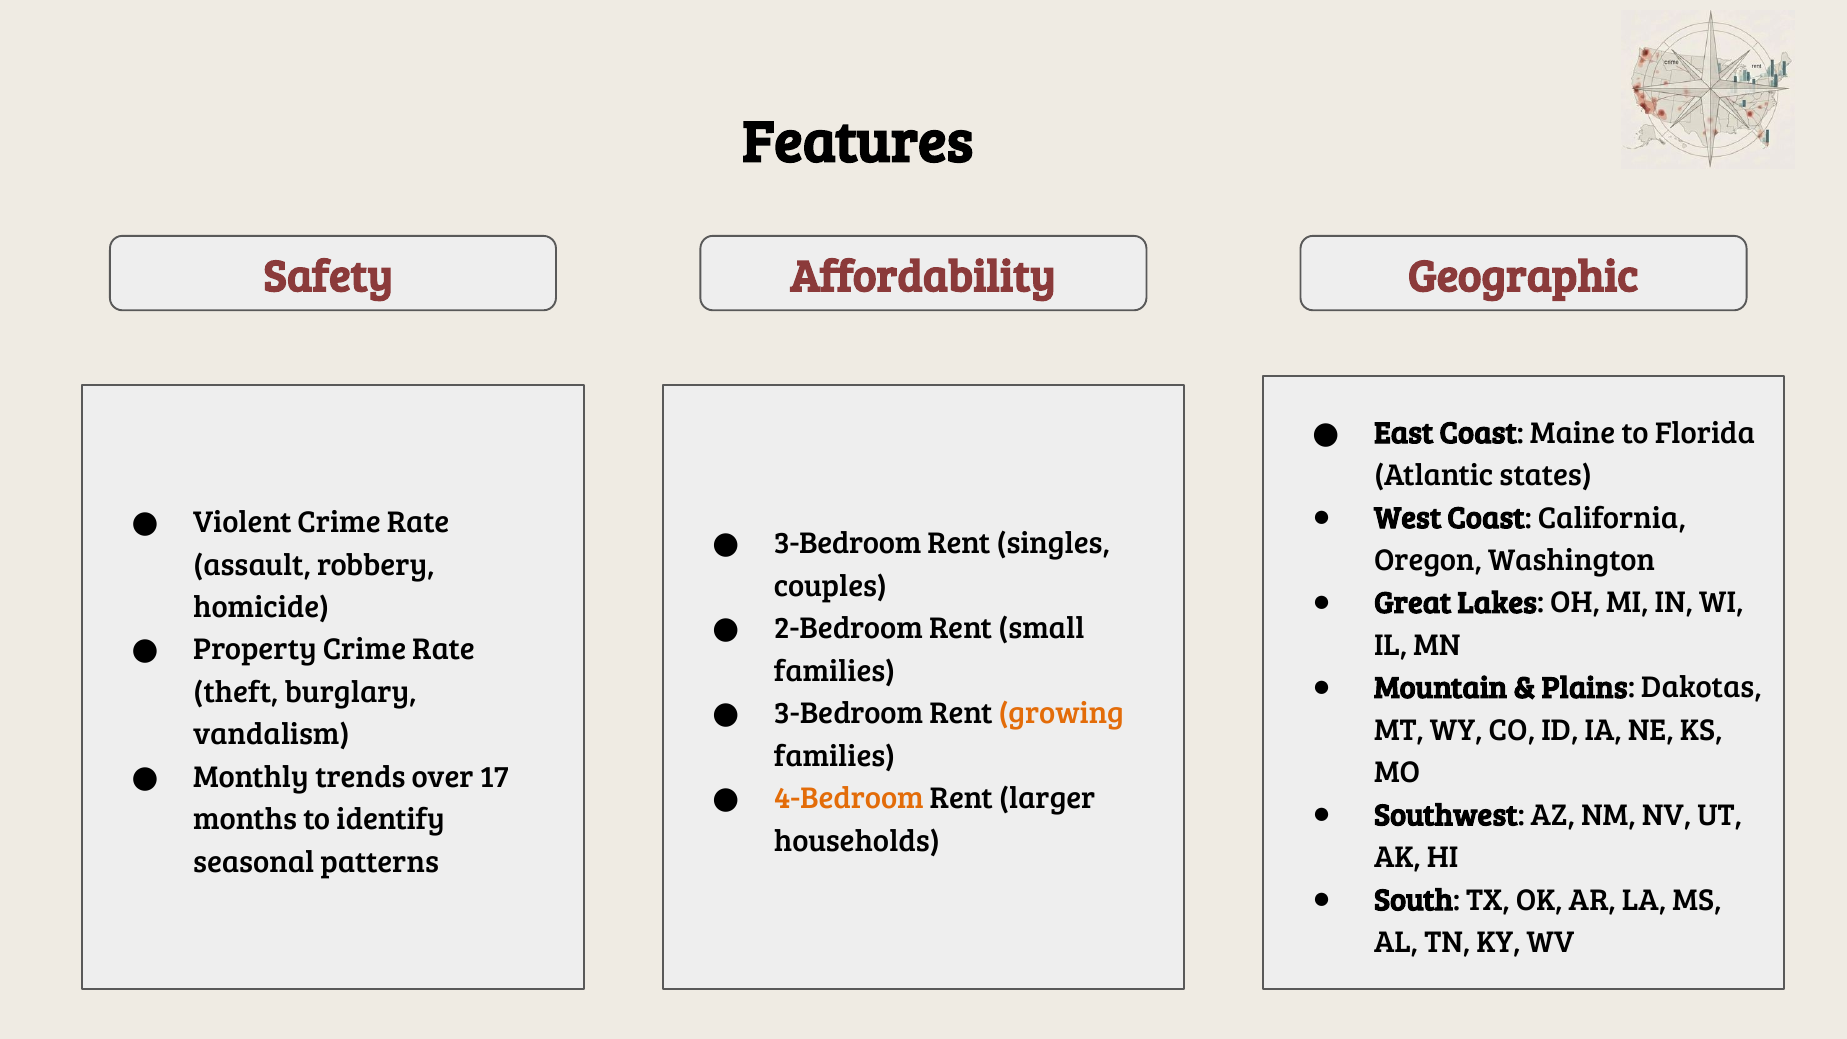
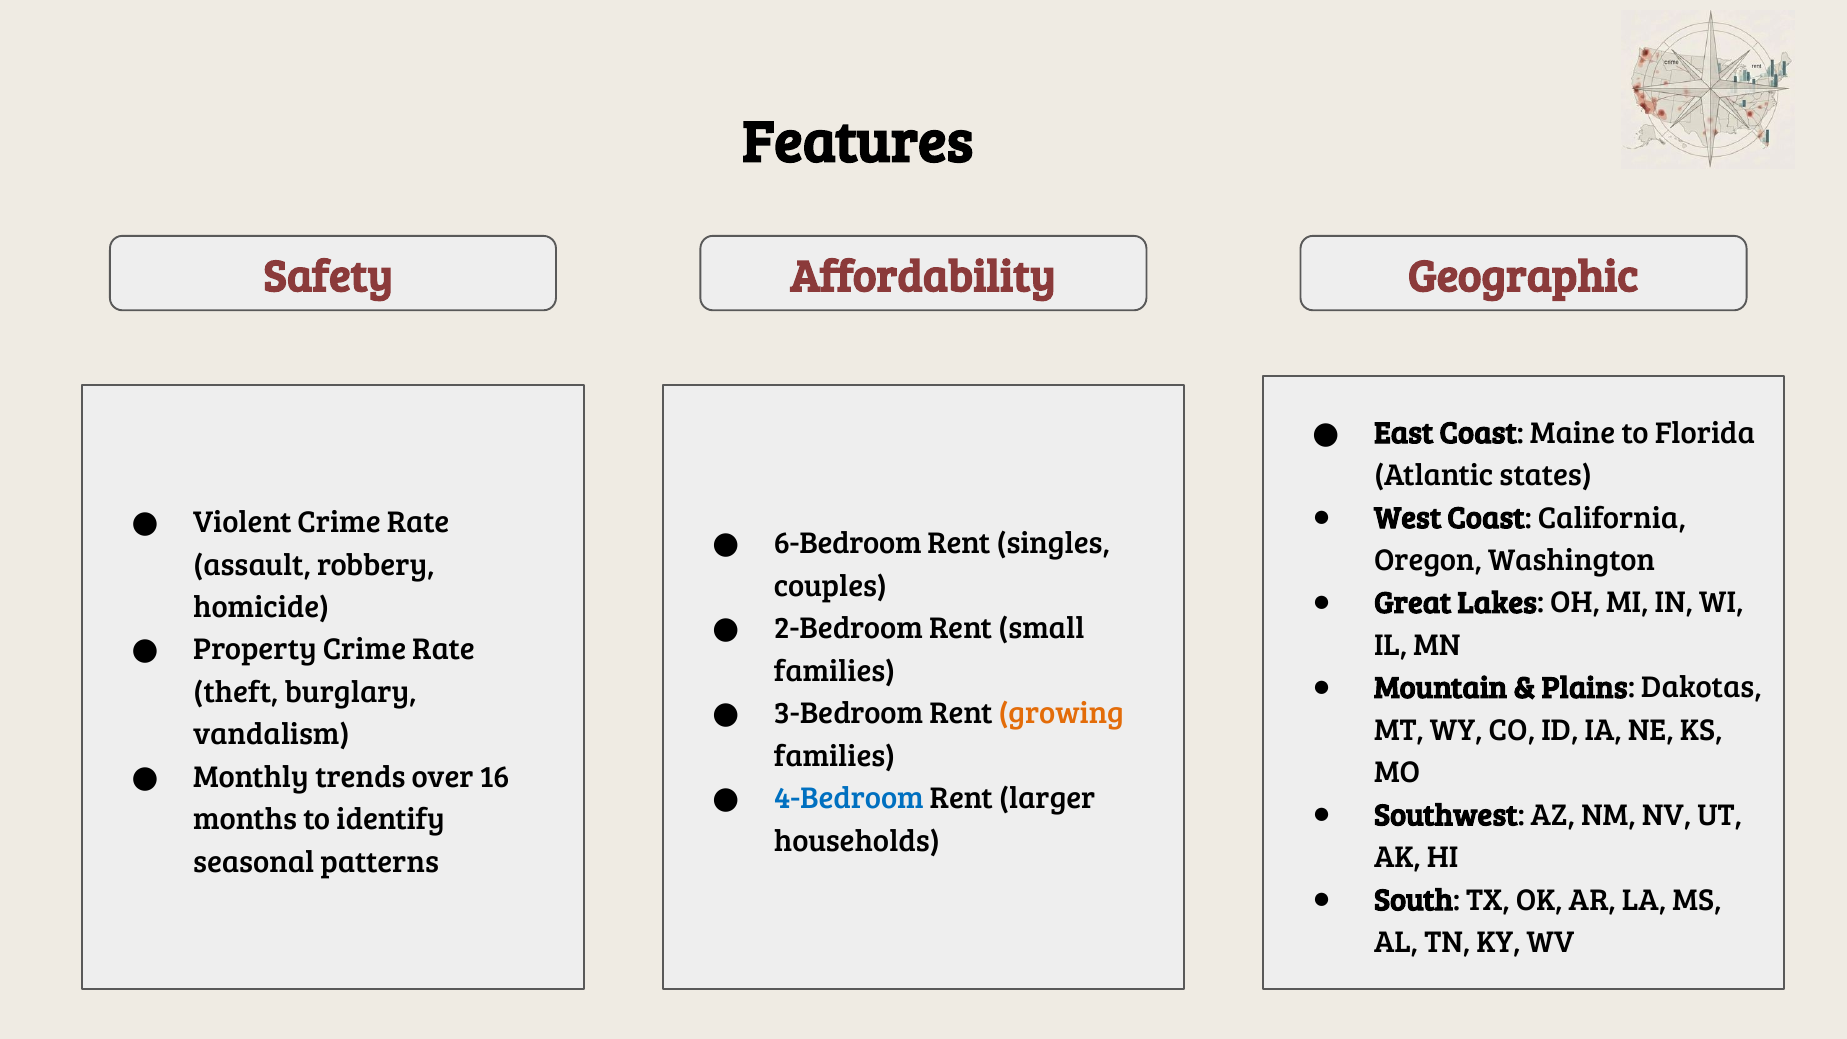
3-Bedroom at (848, 544): 3-Bedroom -> 6-Bedroom
17: 17 -> 16
4-Bedroom colour: orange -> blue
